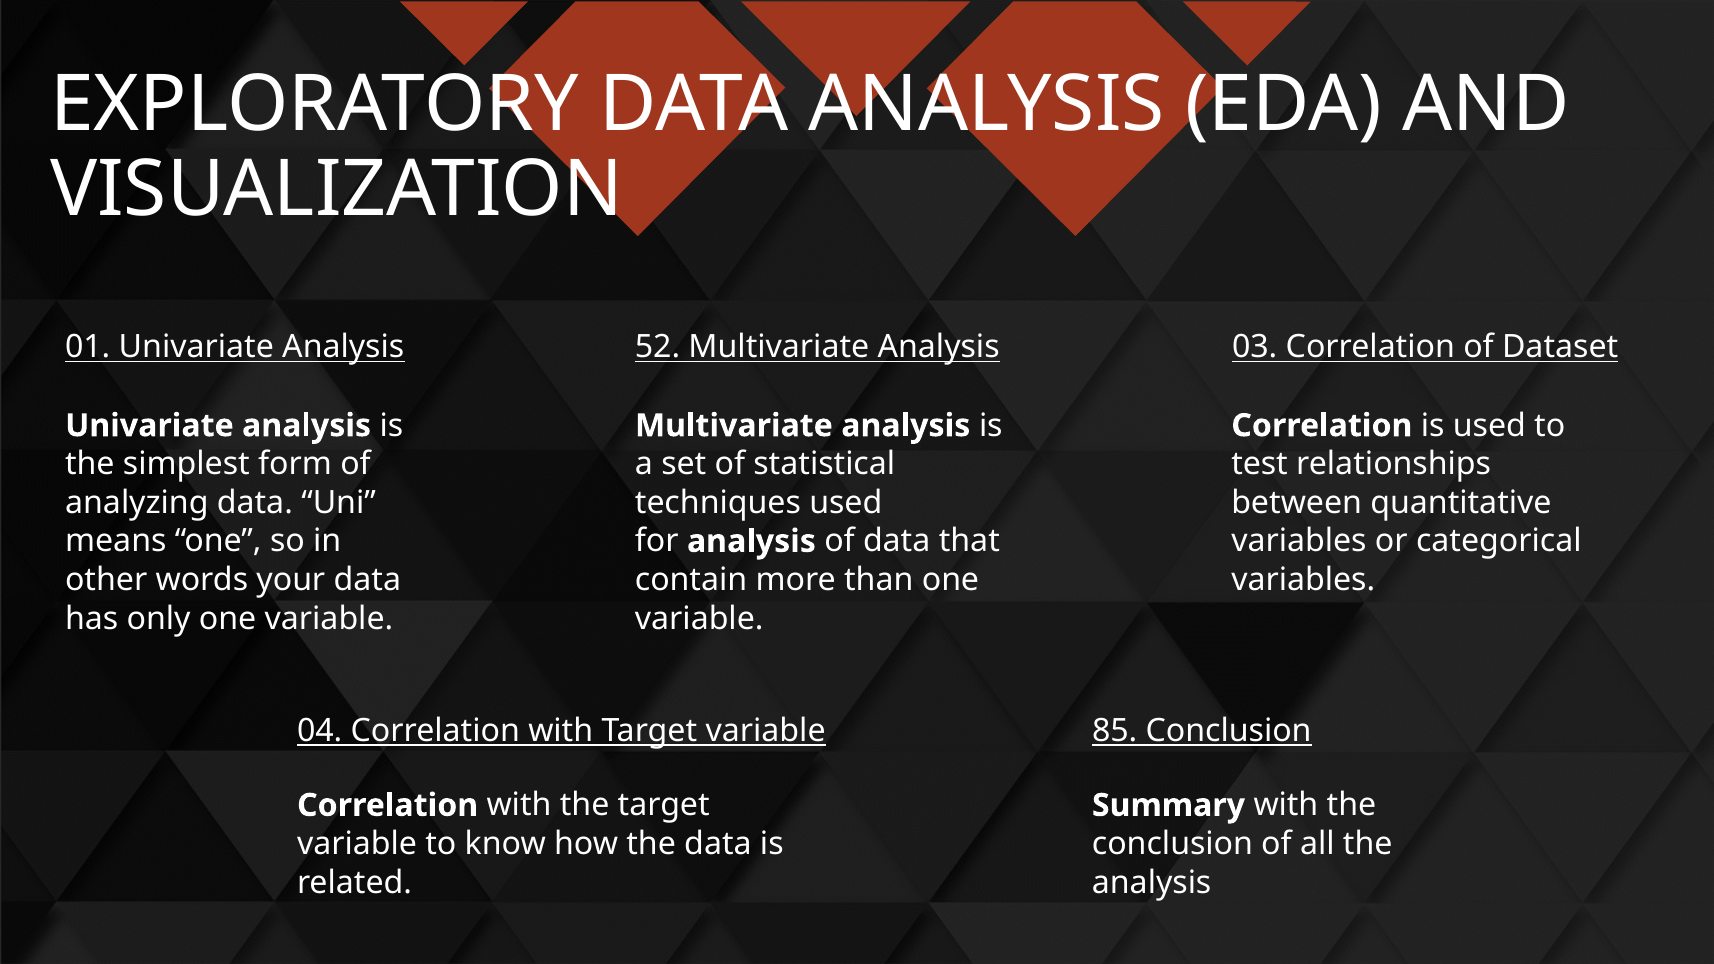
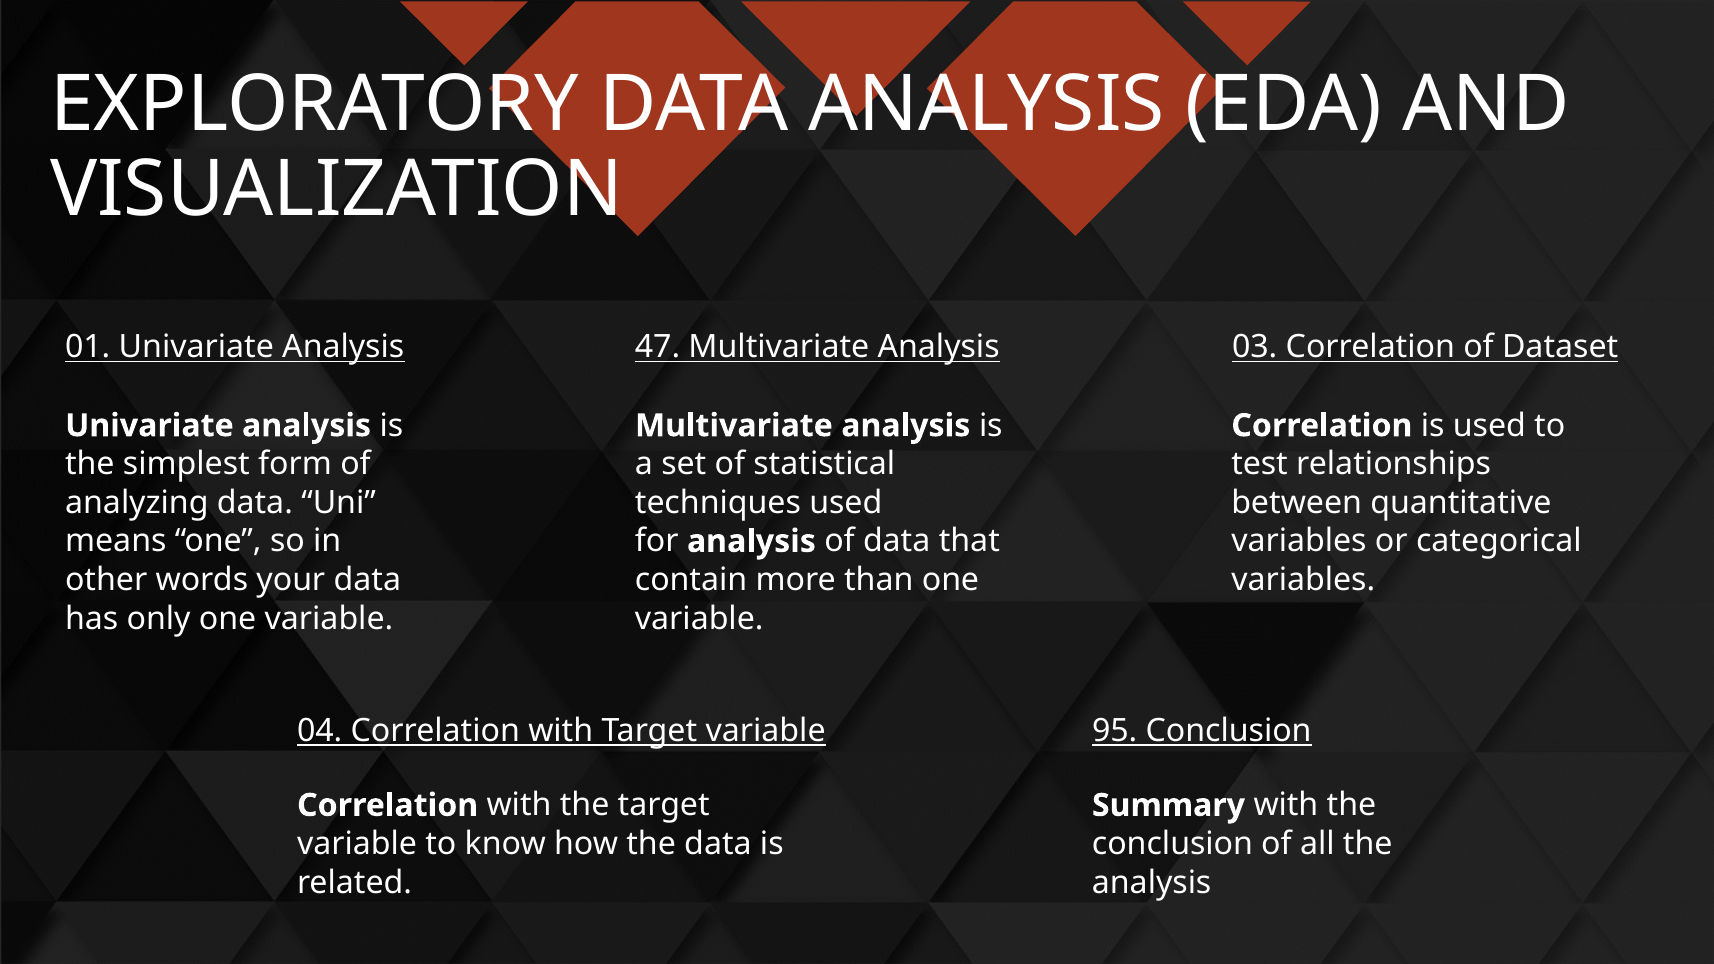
52: 52 -> 47
85: 85 -> 95
